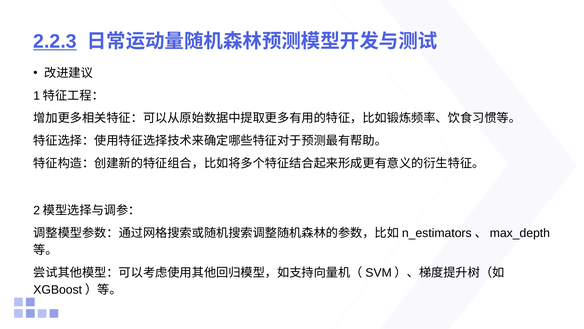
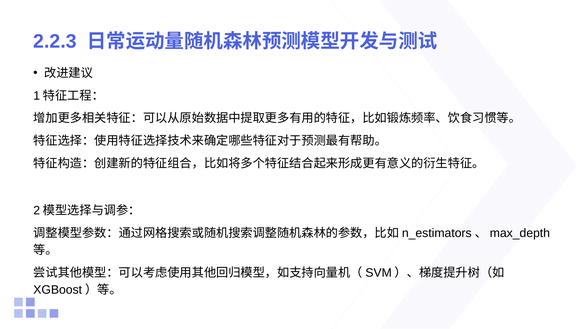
2.2.3 underline: present -> none
